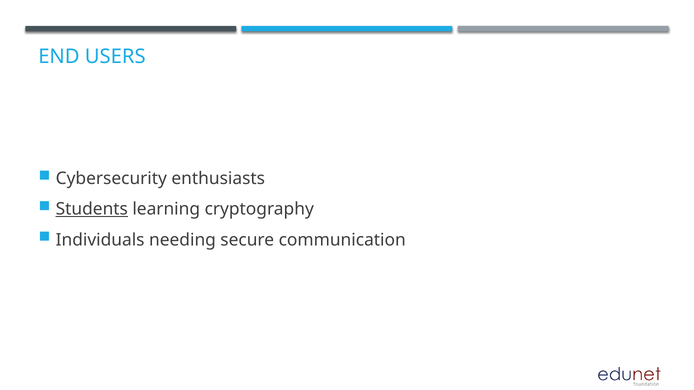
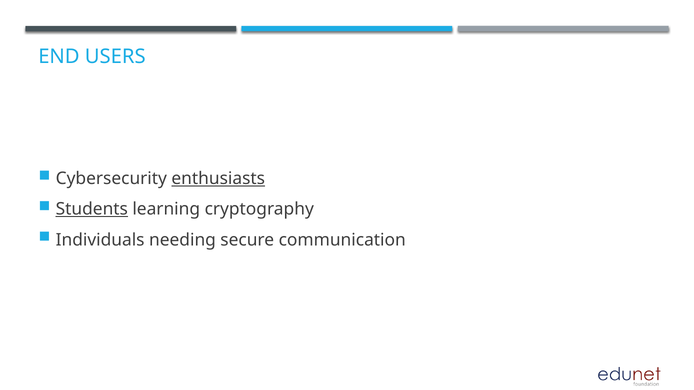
enthusiasts underline: none -> present
